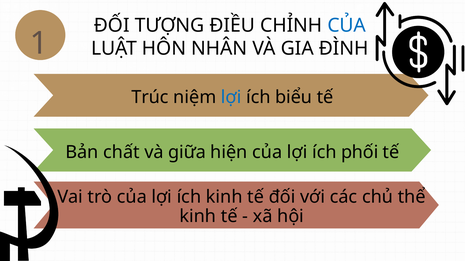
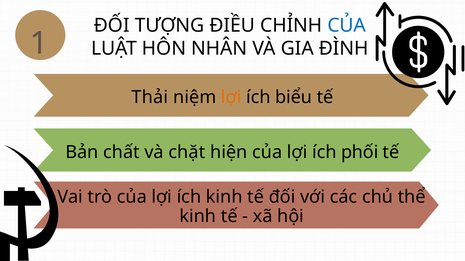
Trúc: Trúc -> Thải
lợi at (231, 98) colour: blue -> orange
giữa: giữa -> chặt
